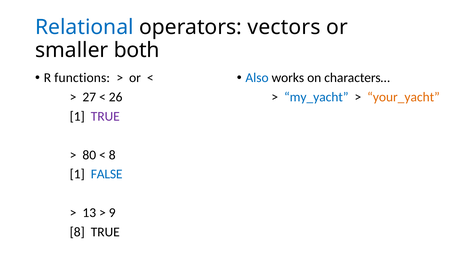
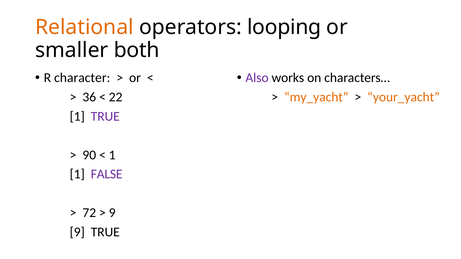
Relational colour: blue -> orange
vectors: vectors -> looping
functions: functions -> character
Also colour: blue -> purple
27: 27 -> 36
26: 26 -> 22
my_yacht colour: blue -> orange
80: 80 -> 90
8 at (112, 155): 8 -> 1
FALSE colour: blue -> purple
13: 13 -> 72
8 at (77, 232): 8 -> 9
